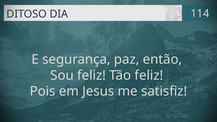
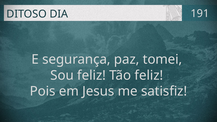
114: 114 -> 191
então: então -> tomei
